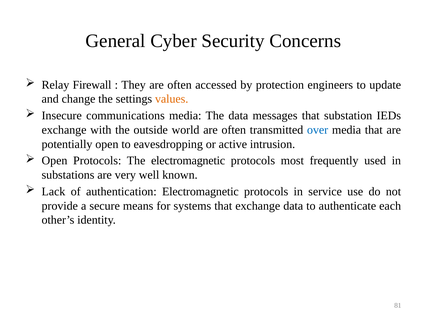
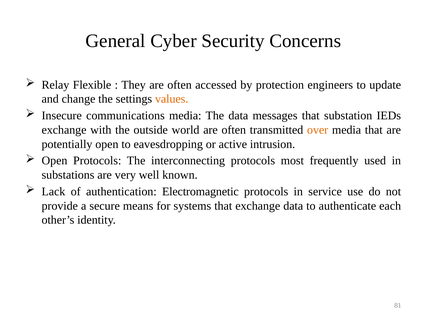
Firewall: Firewall -> Flexible
over colour: blue -> orange
The electromagnetic: electromagnetic -> interconnecting
